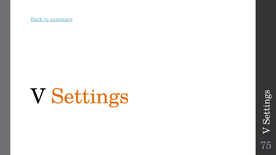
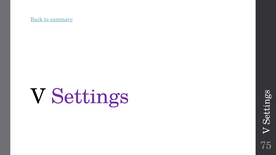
Settings colour: orange -> purple
